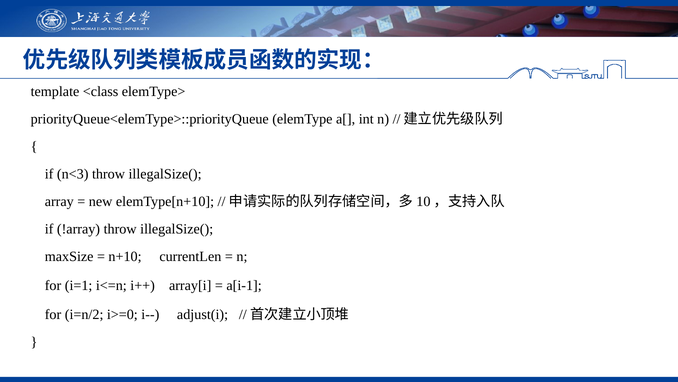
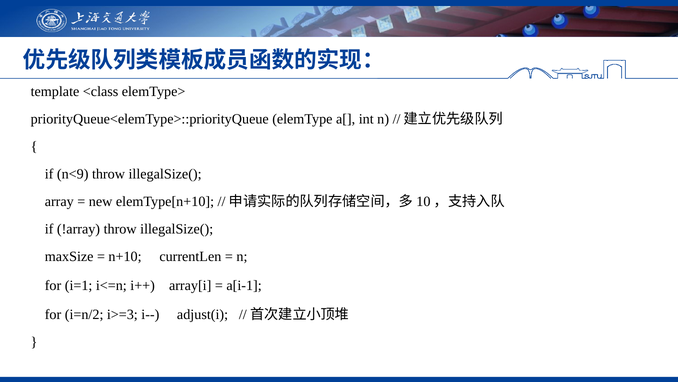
n<3: n<3 -> n<9
i>=0: i>=0 -> i>=3
